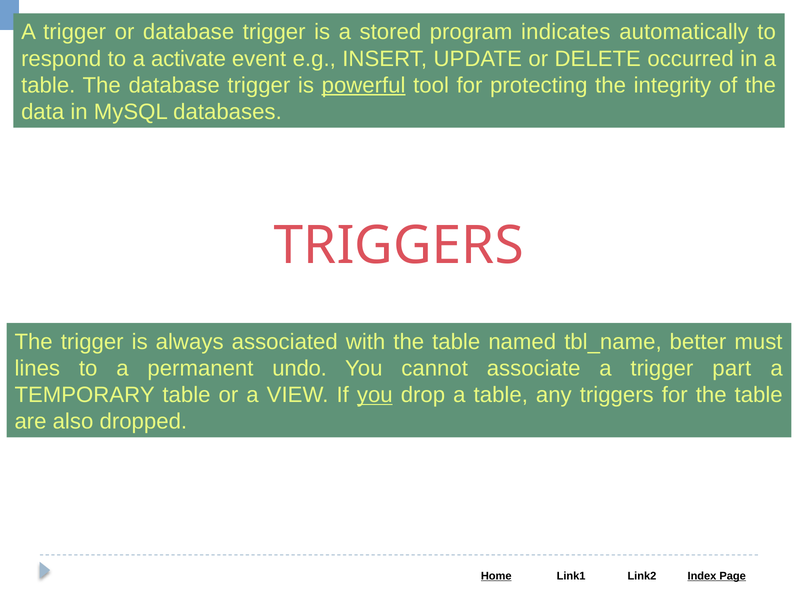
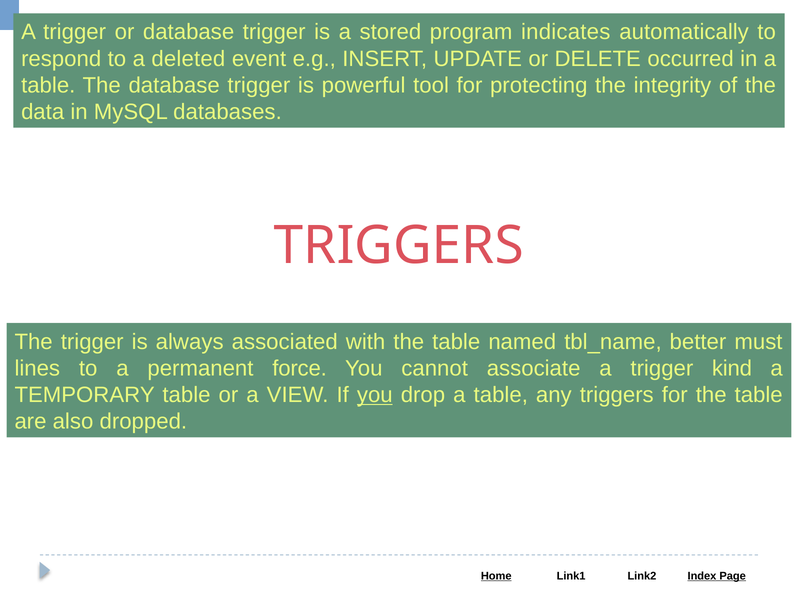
activate: activate -> deleted
powerful underline: present -> none
undo: undo -> force
part: part -> kind
